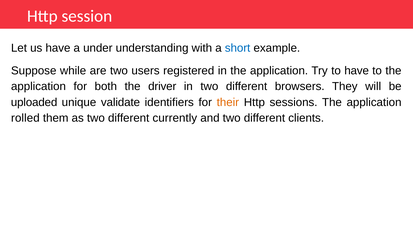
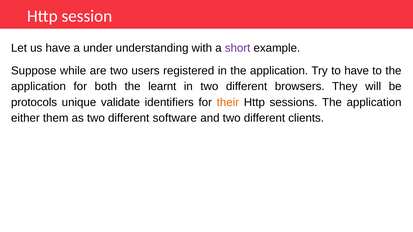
short colour: blue -> purple
driver: driver -> learnt
uploaded: uploaded -> protocols
rolled: rolled -> either
currently: currently -> software
